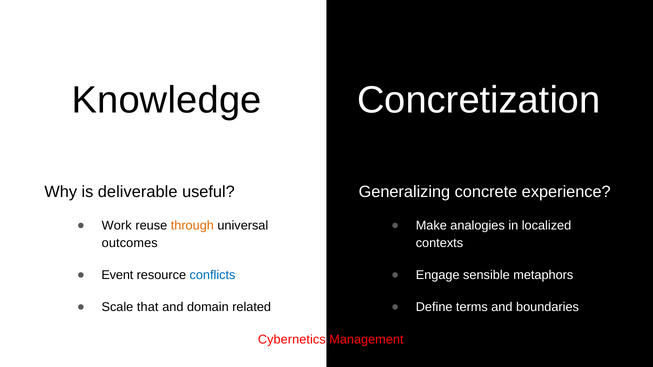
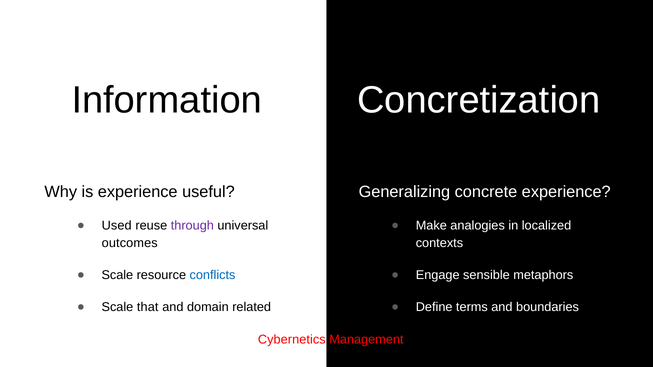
Knowledge: Knowledge -> Information
is deliverable: deliverable -> experience
Work: Work -> Used
through colour: orange -> purple
Event at (117, 275): Event -> Scale
